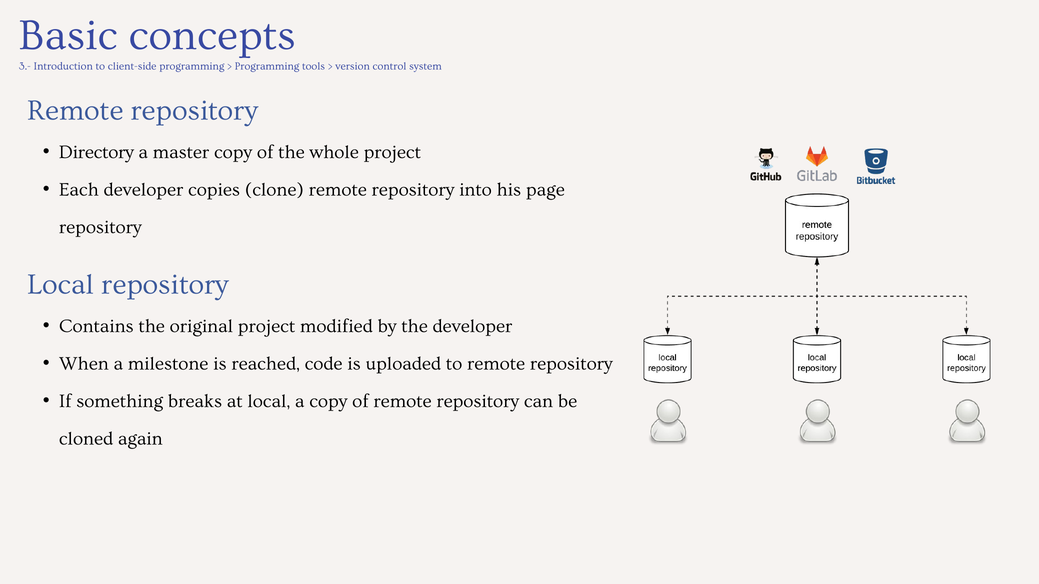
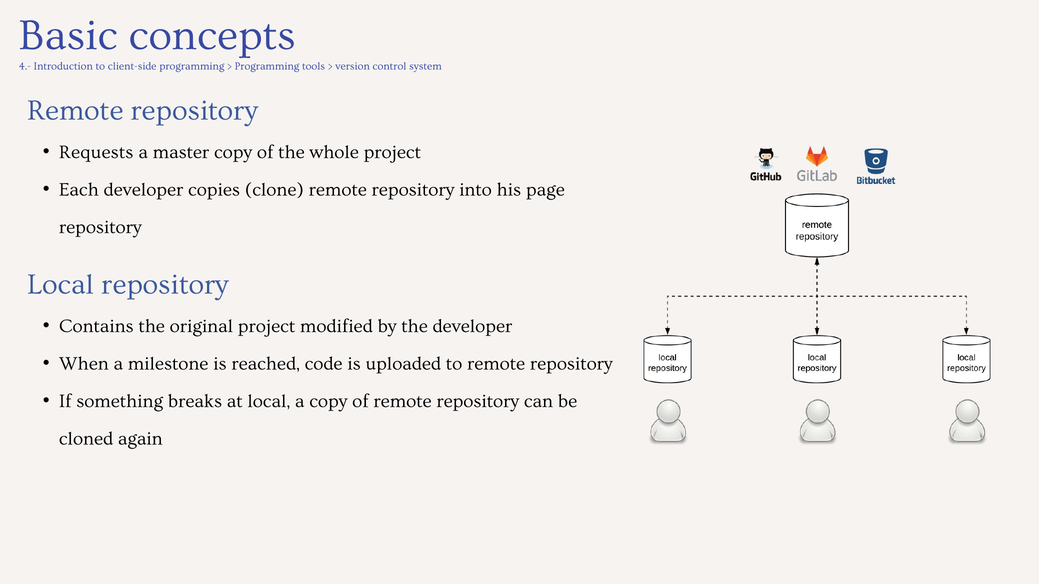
3.-: 3.- -> 4.-
Directory: Directory -> Requests
